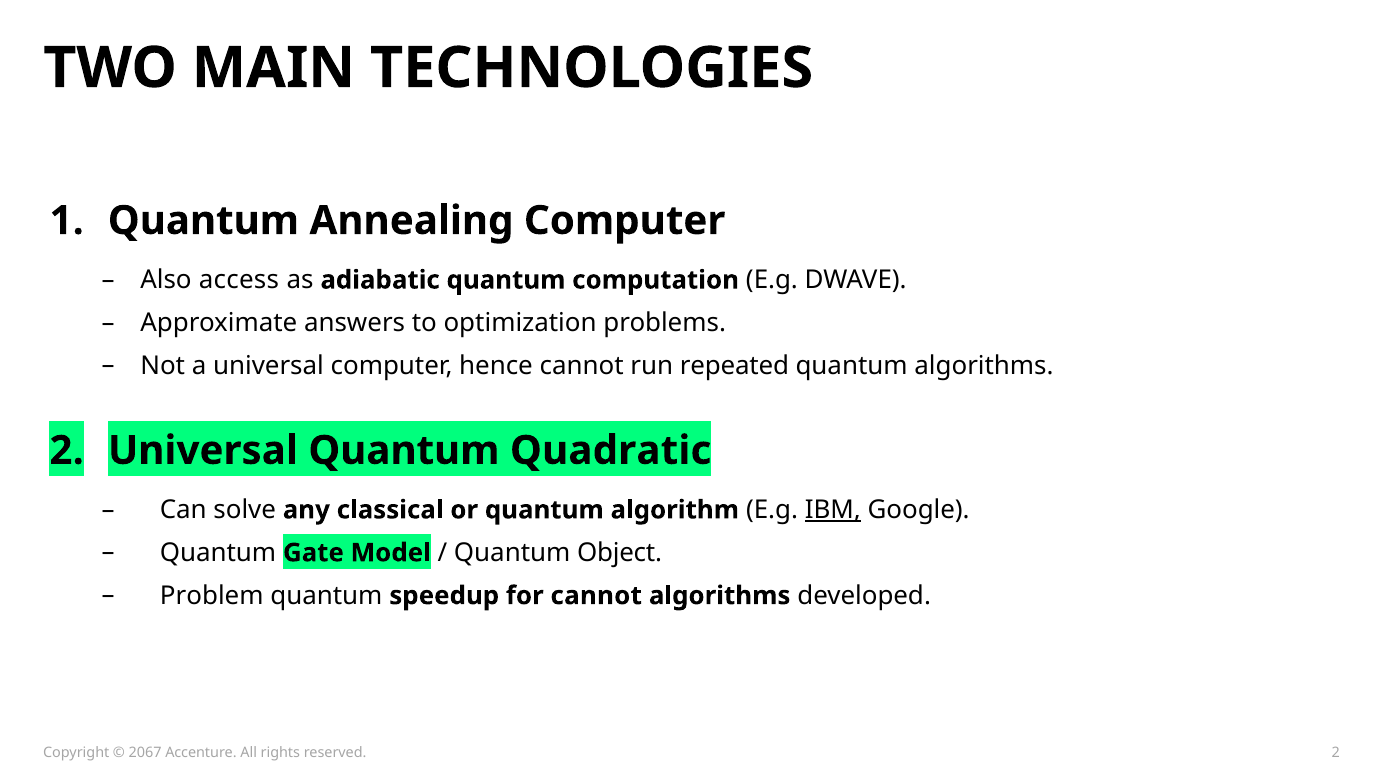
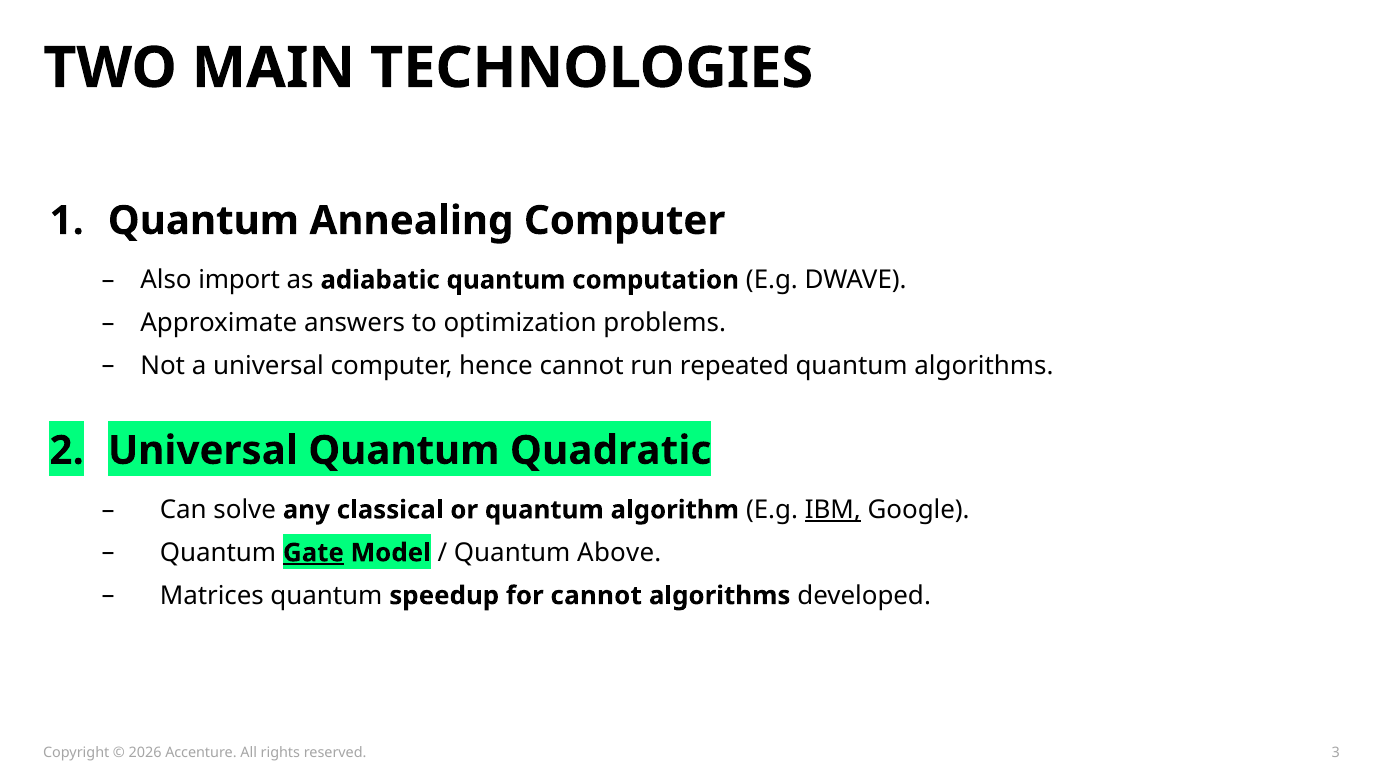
access: access -> import
Gate underline: none -> present
Object: Object -> Above
Problem: Problem -> Matrices
2067: 2067 -> 2026
reserved 2: 2 -> 3
